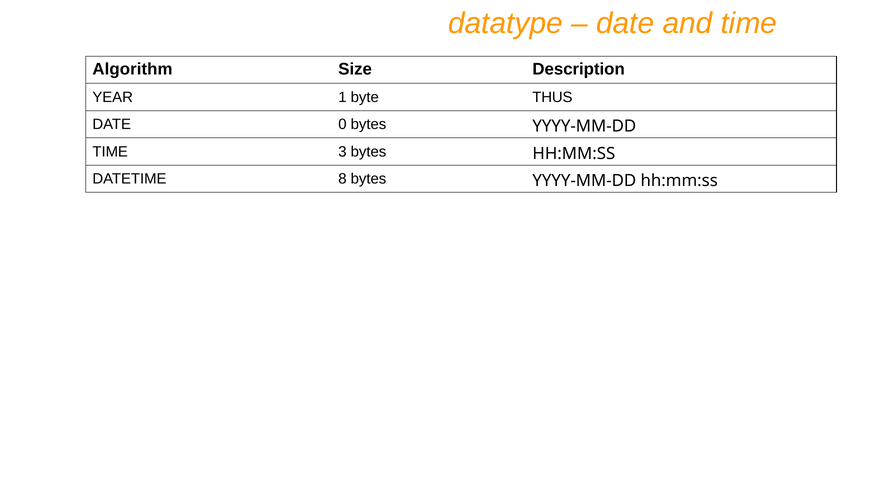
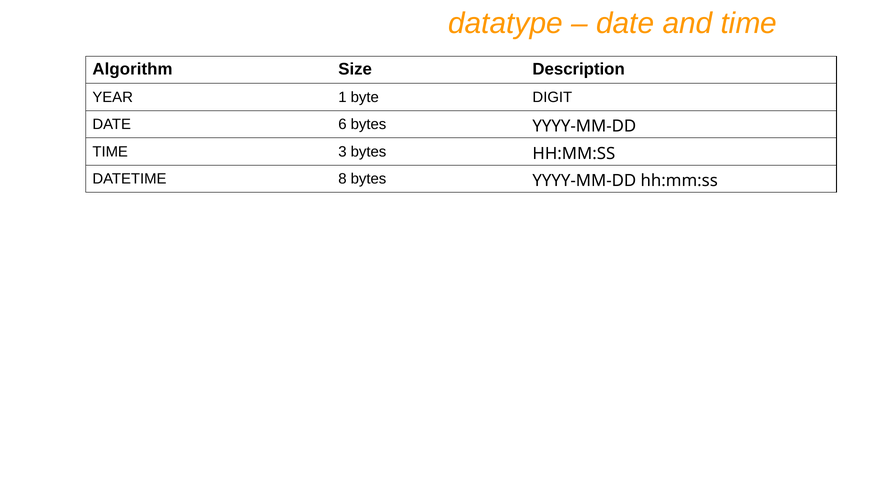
THUS: THUS -> DIGIT
0: 0 -> 6
